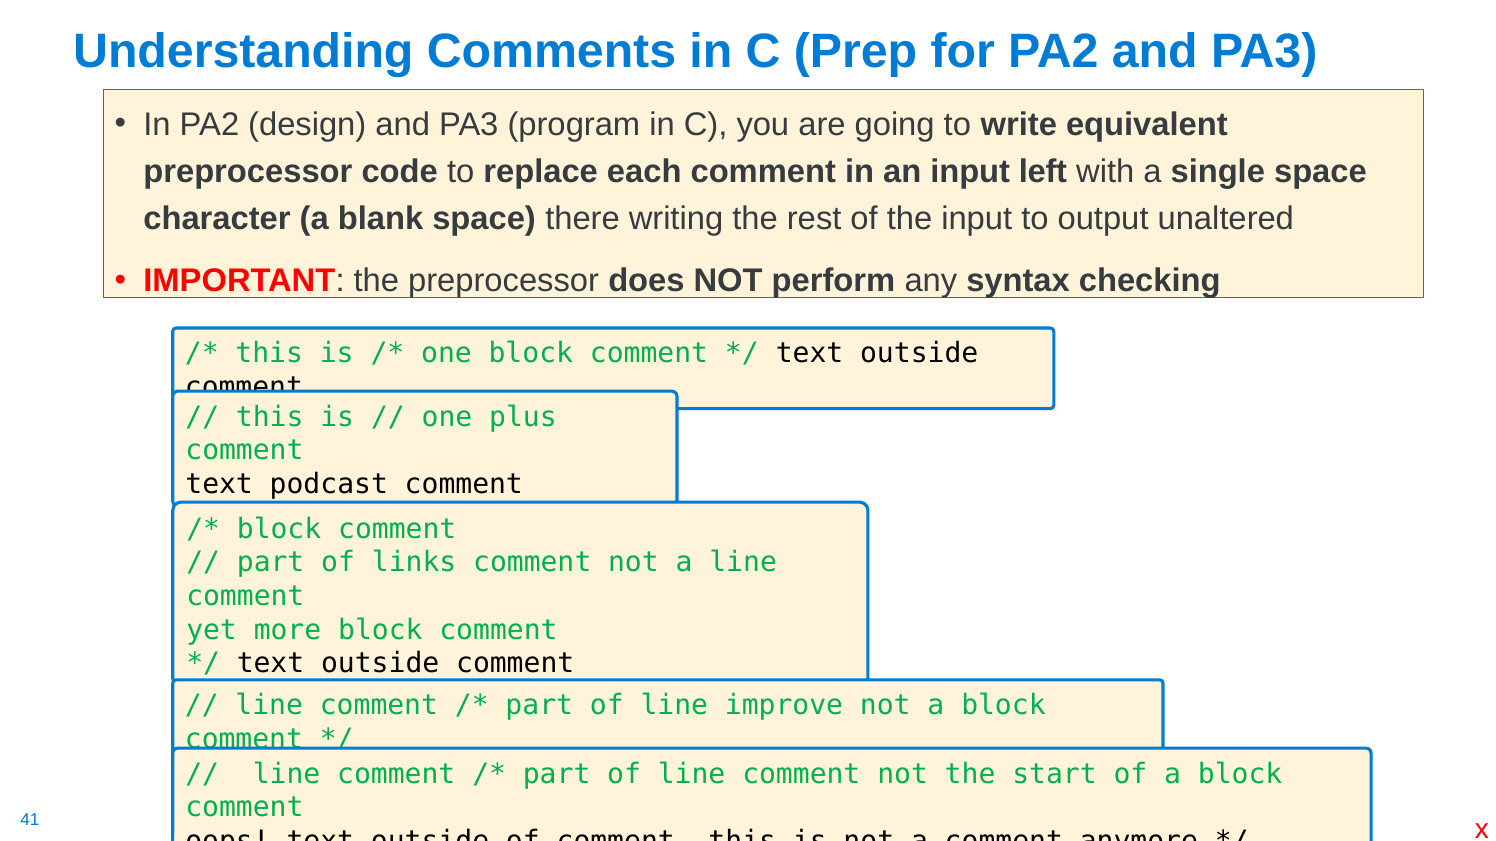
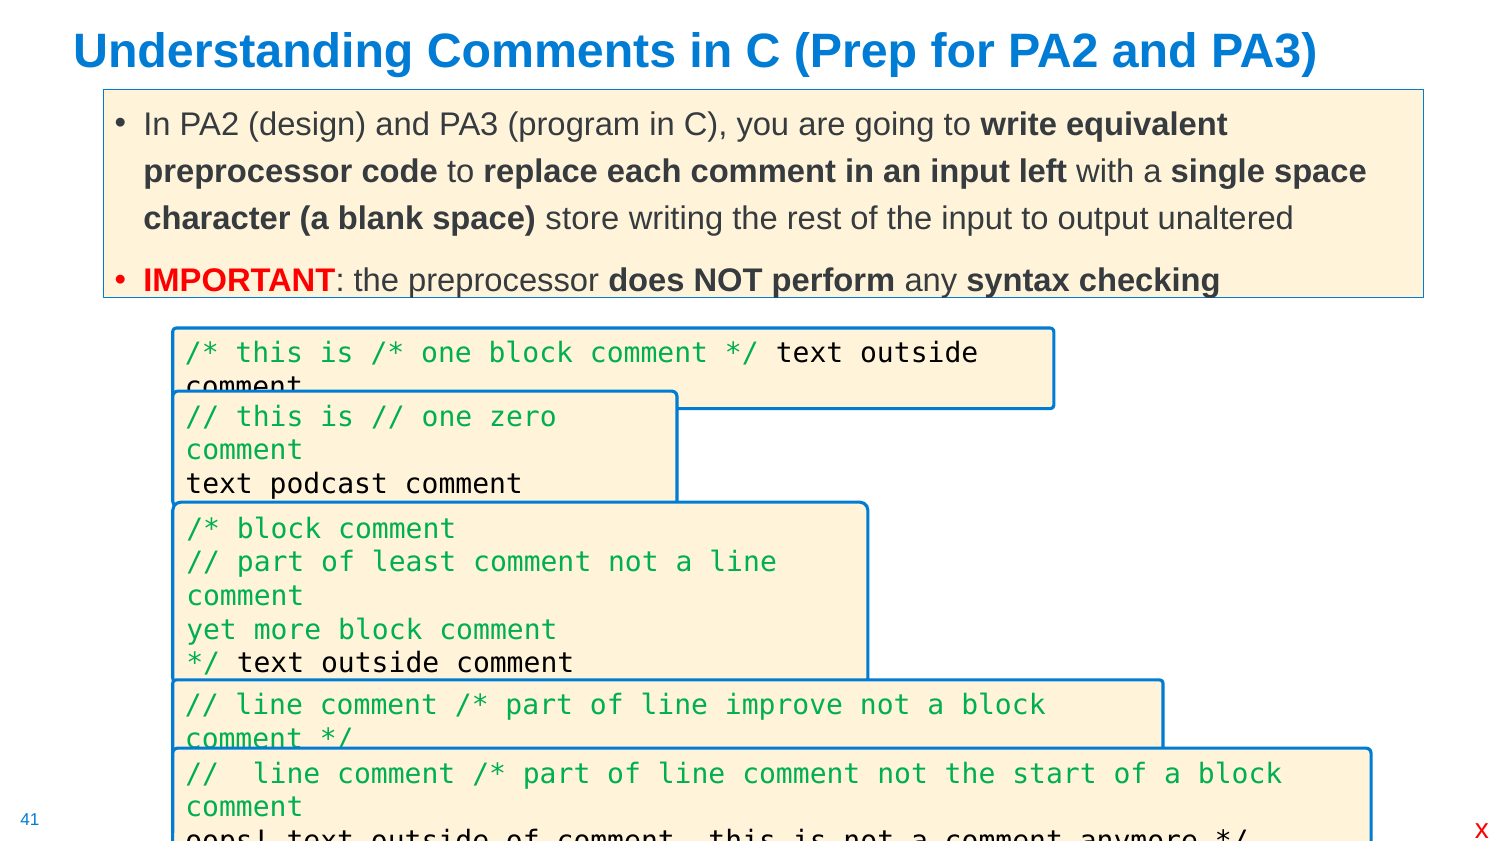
there: there -> store
plus: plus -> zero
links: links -> least
